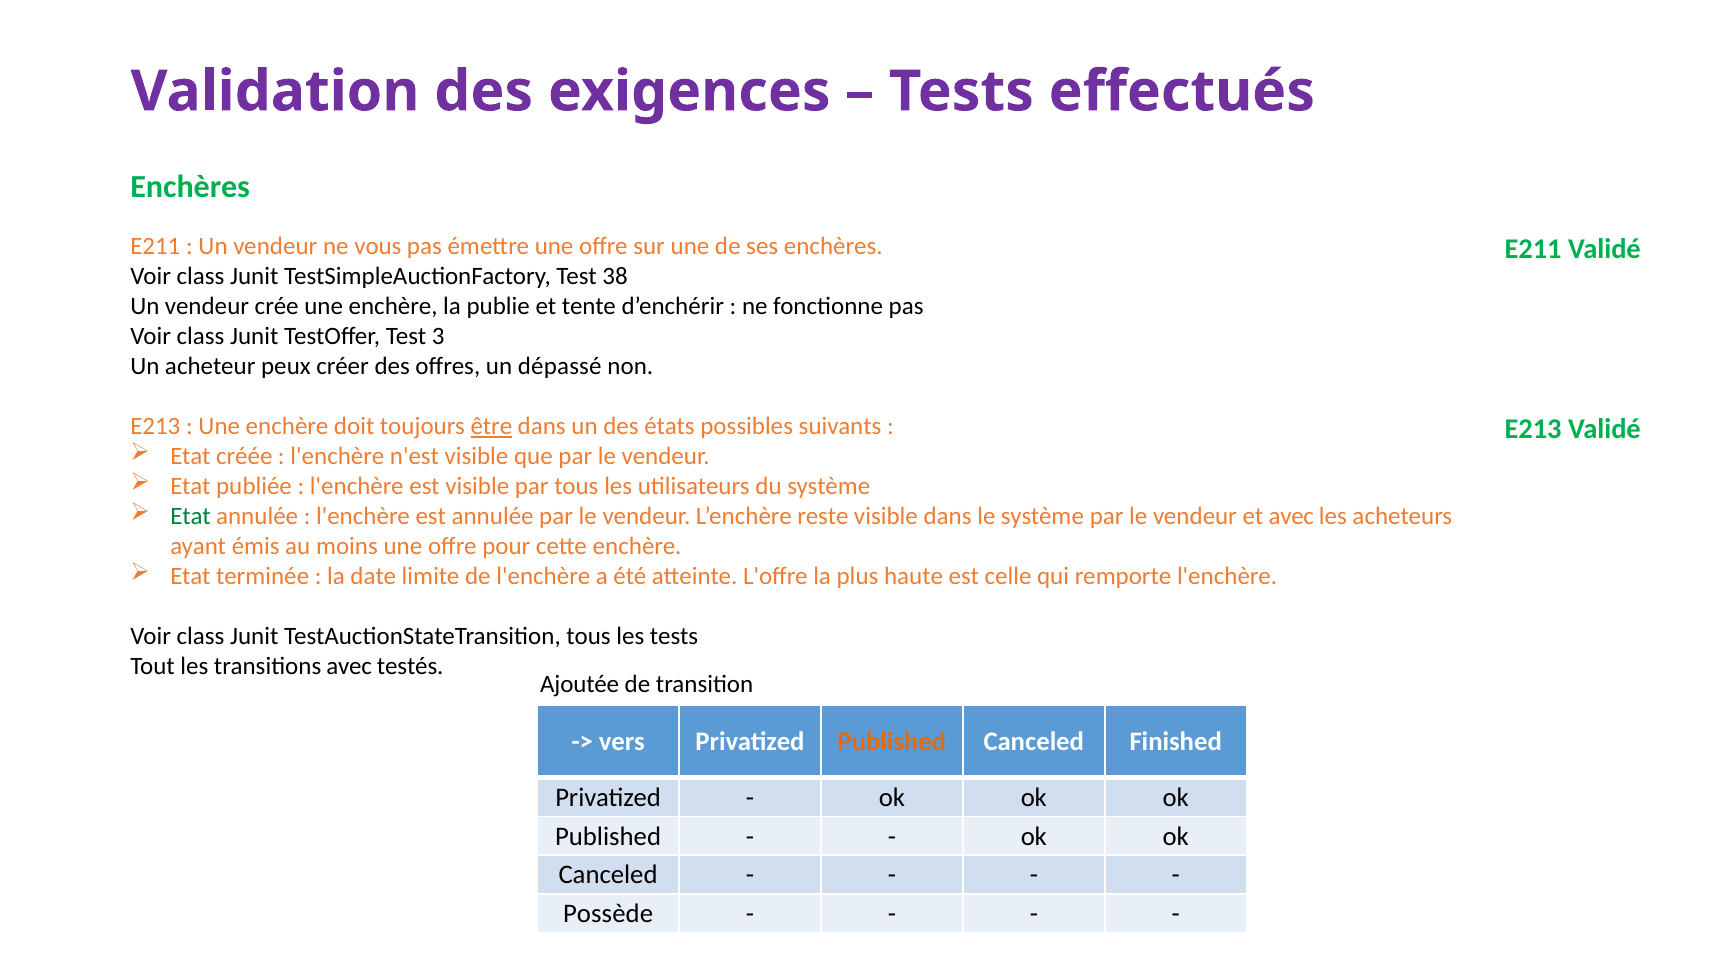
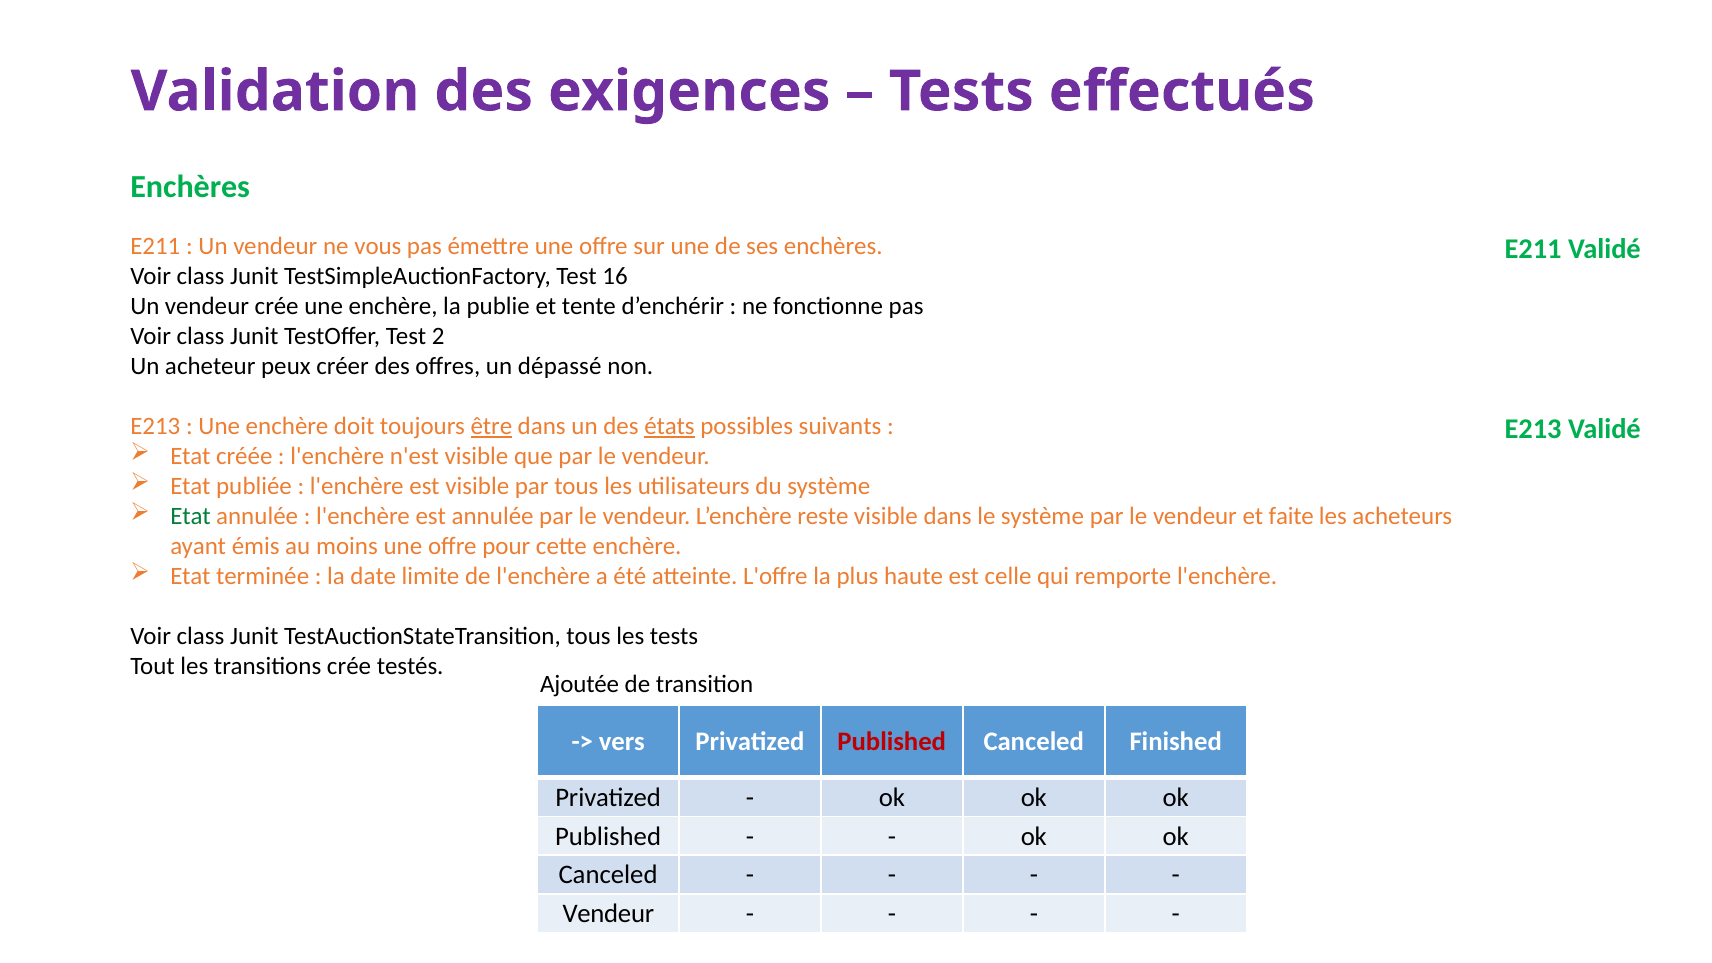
38: 38 -> 16
3: 3 -> 2
états underline: none -> present
et avec: avec -> faite
transitions avec: avec -> crée
Published at (892, 742) colour: orange -> red
Possède at (608, 914): Possède -> Vendeur
